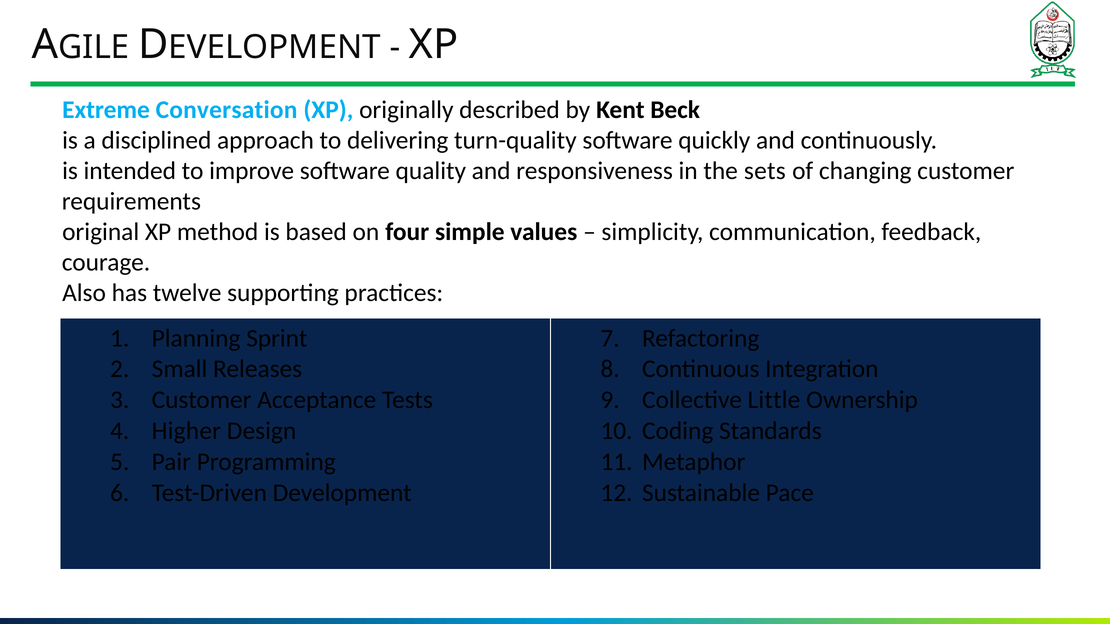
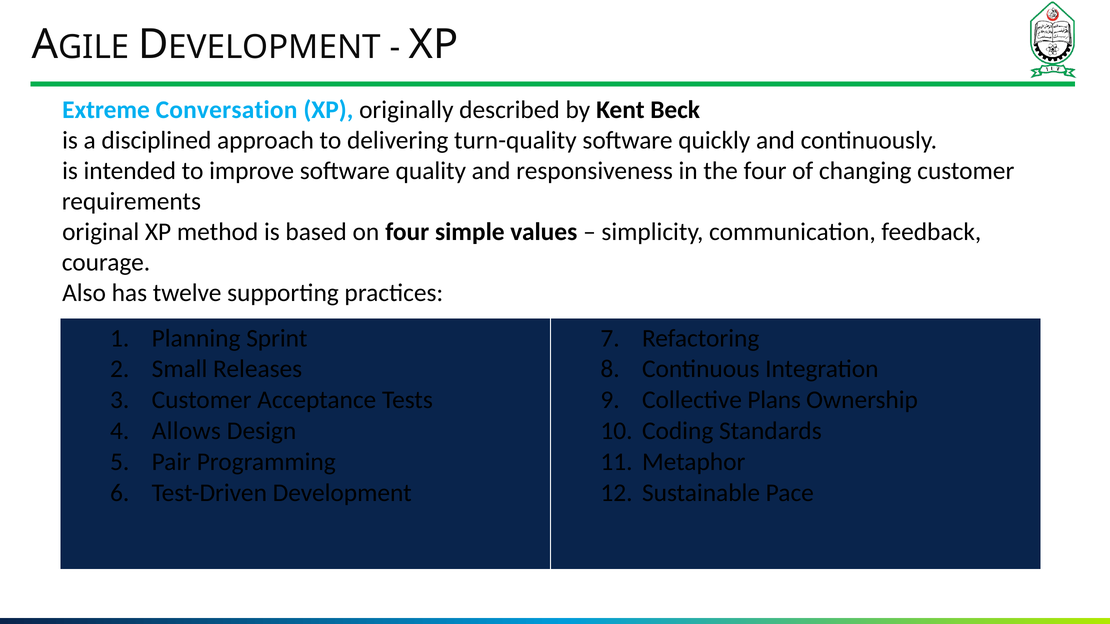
the sets: sets -> four
Little: Little -> Plans
Higher: Higher -> Allows
